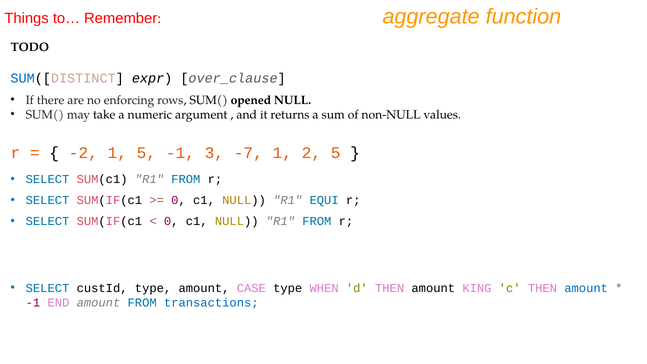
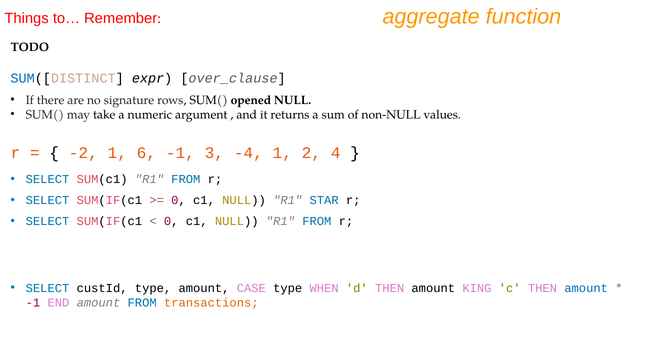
enforcing: enforcing -> signature
1 5: 5 -> 6
-7: -7 -> -4
2 5: 5 -> 4
EQUI: EQUI -> STAR
transactions colour: blue -> orange
